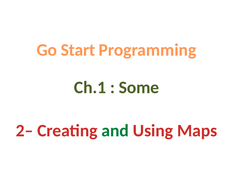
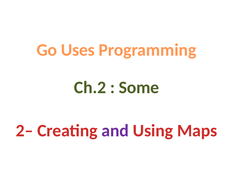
Start: Start -> Uses
Ch.1: Ch.1 -> Ch.2
and colour: green -> purple
